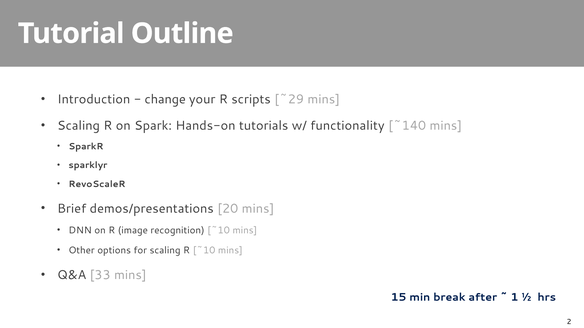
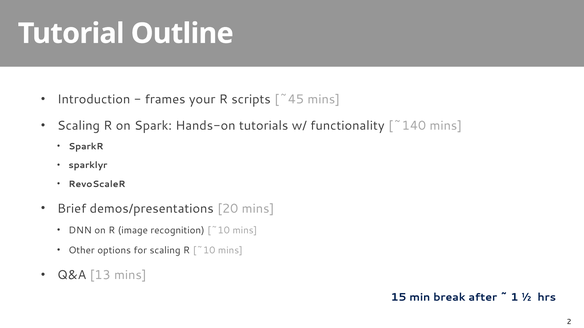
change: change -> frames
~29: ~29 -> ~45
33: 33 -> 13
